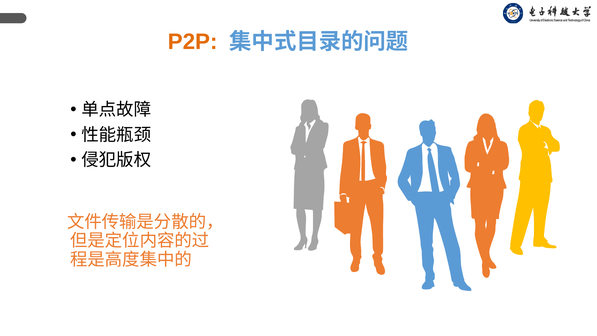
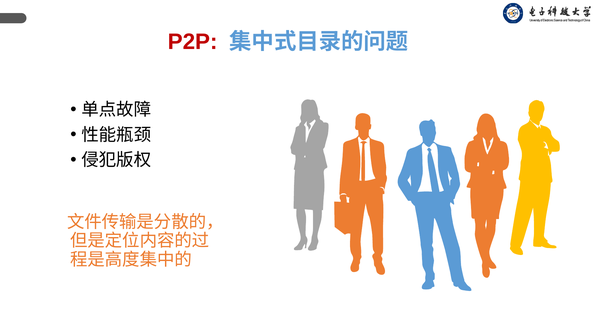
P2P colour: orange -> red
